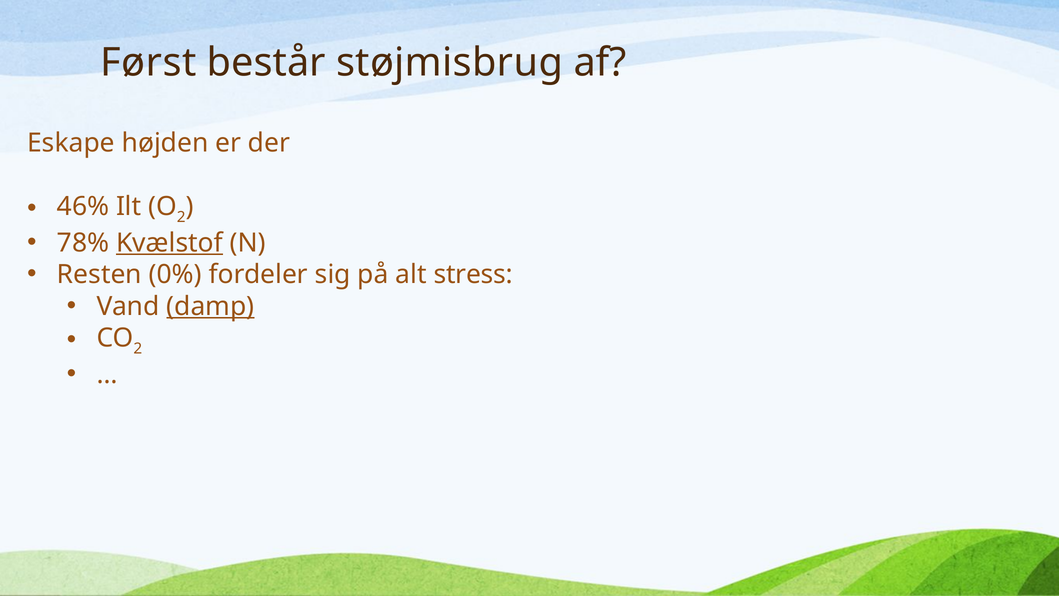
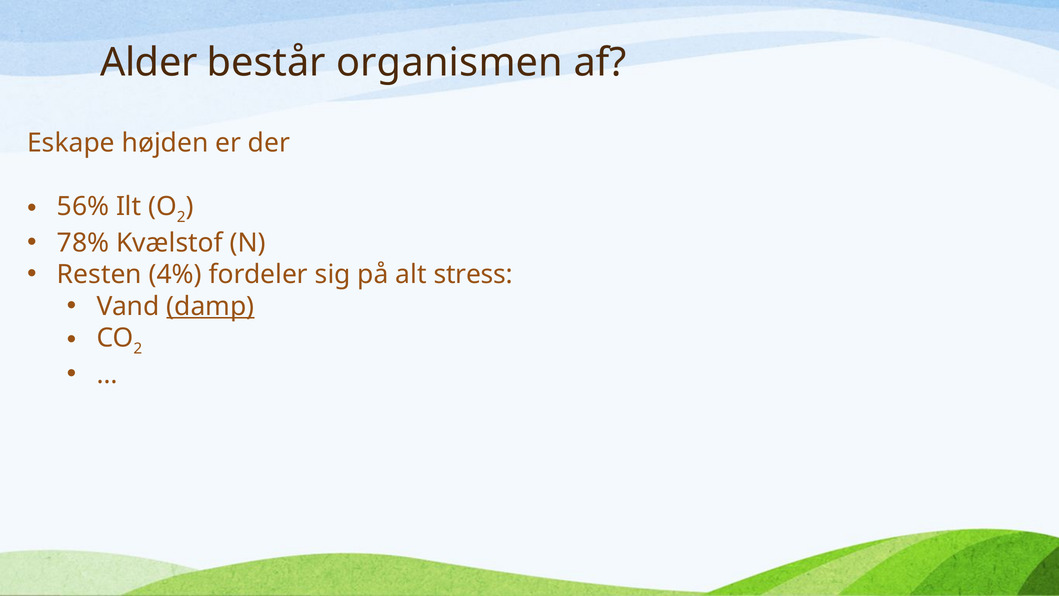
Først: Først -> Alder
støjmisbrug: støjmisbrug -> organismen
46%: 46% -> 56%
Kvælstof underline: present -> none
0%: 0% -> 4%
